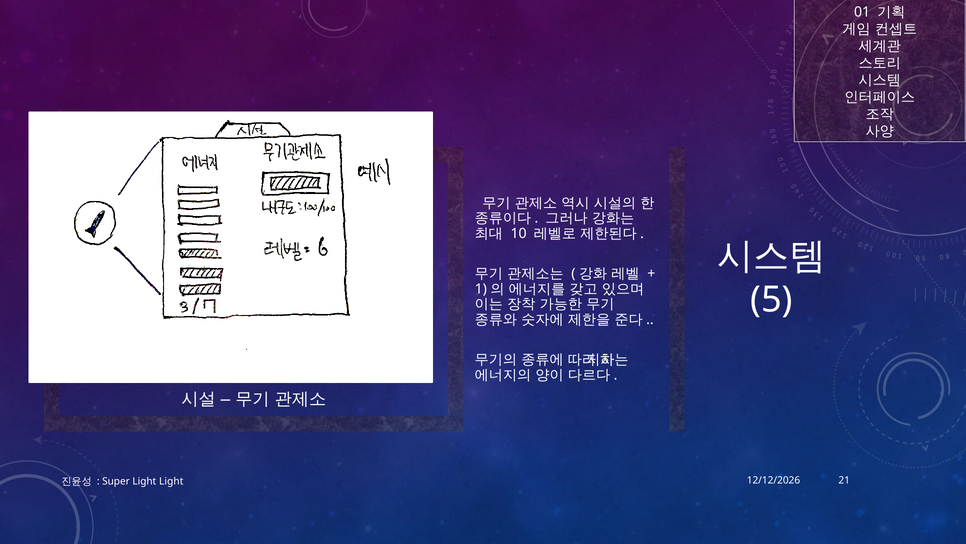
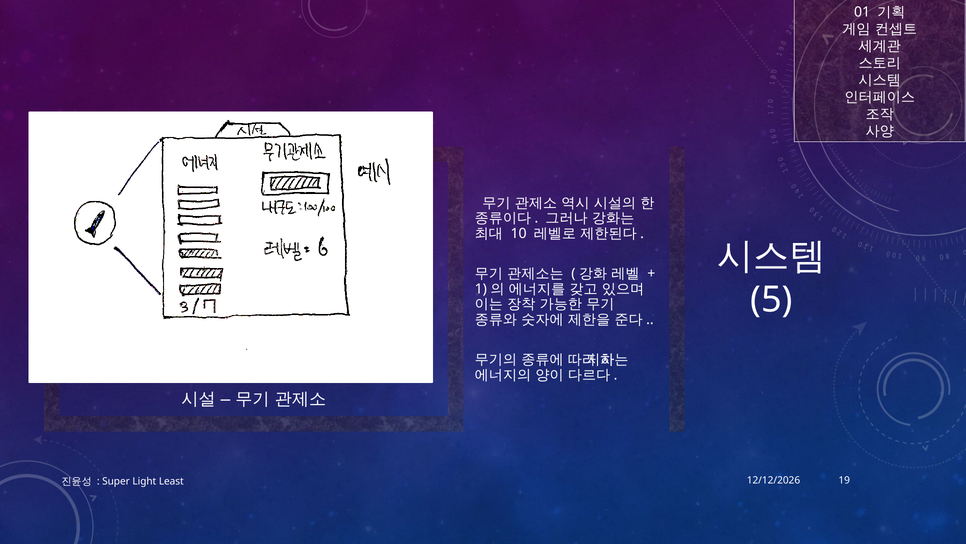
Light Light: Light -> Least
21: 21 -> 19
